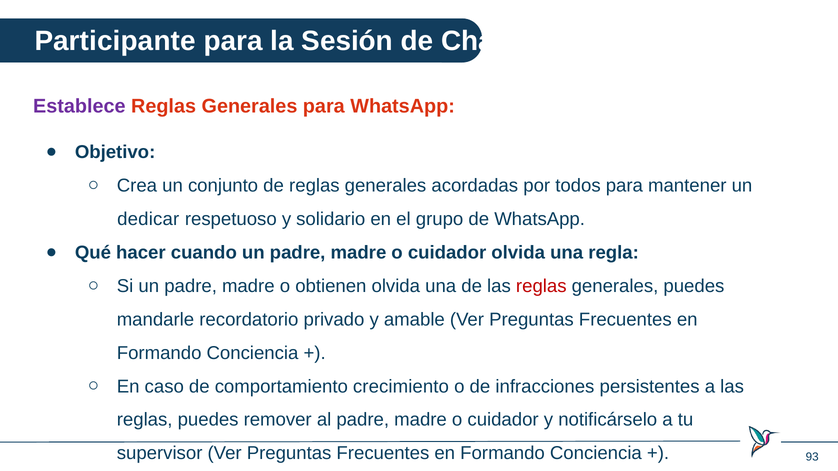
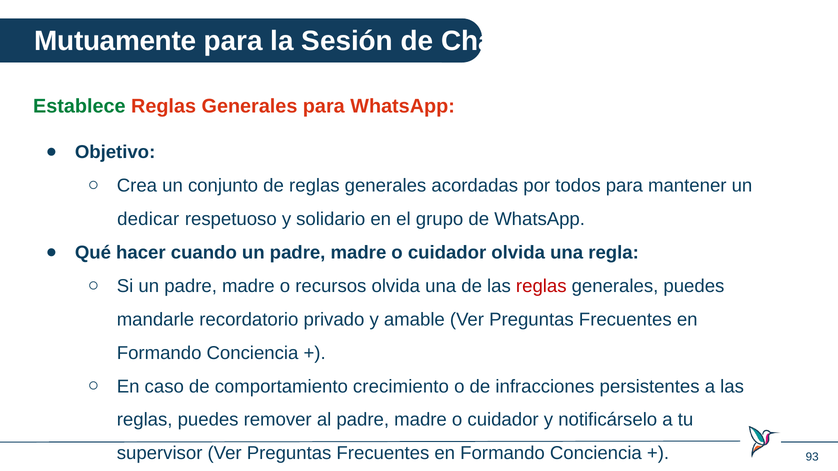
Participante: Participante -> Mutuamente
Establece colour: purple -> green
obtienen: obtienen -> recursos
